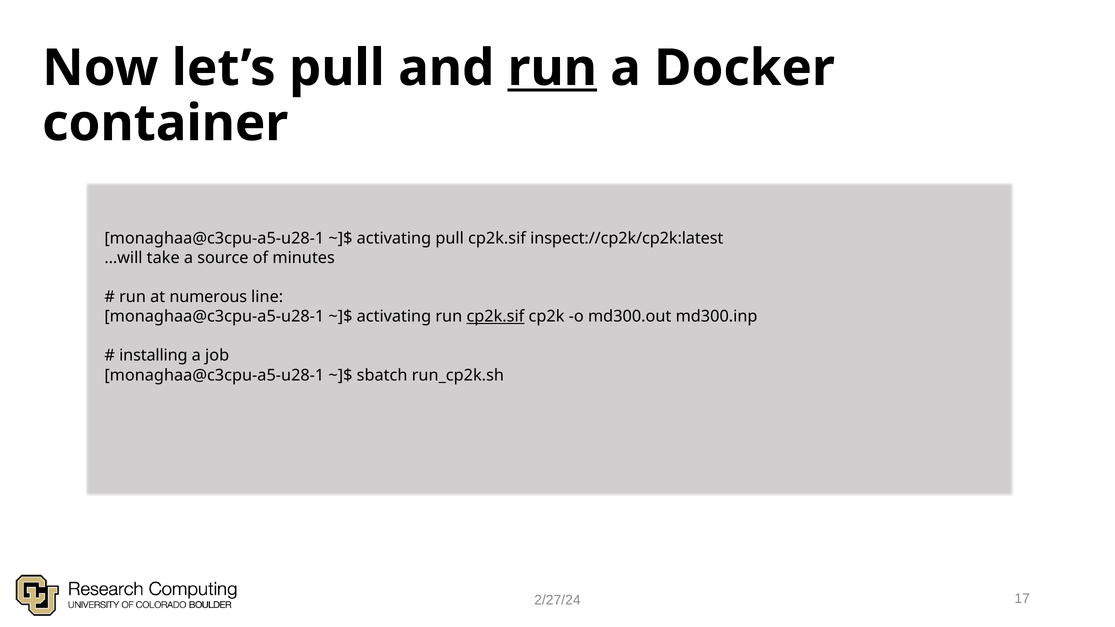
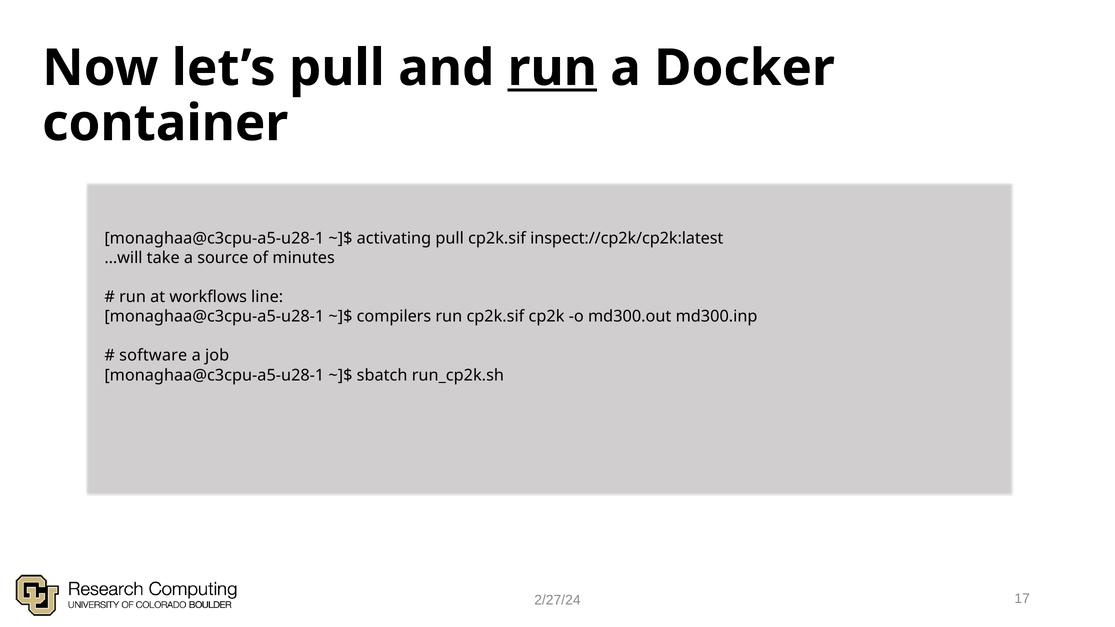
numerous: numerous -> workflows
activating at (394, 317): activating -> compilers
cp2k.sif at (495, 317) underline: present -> none
installing: installing -> software
